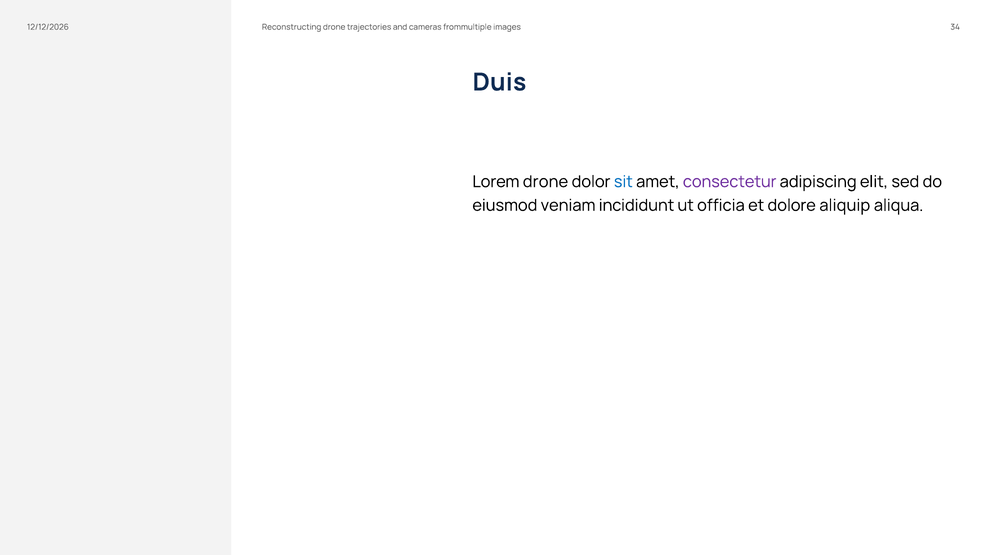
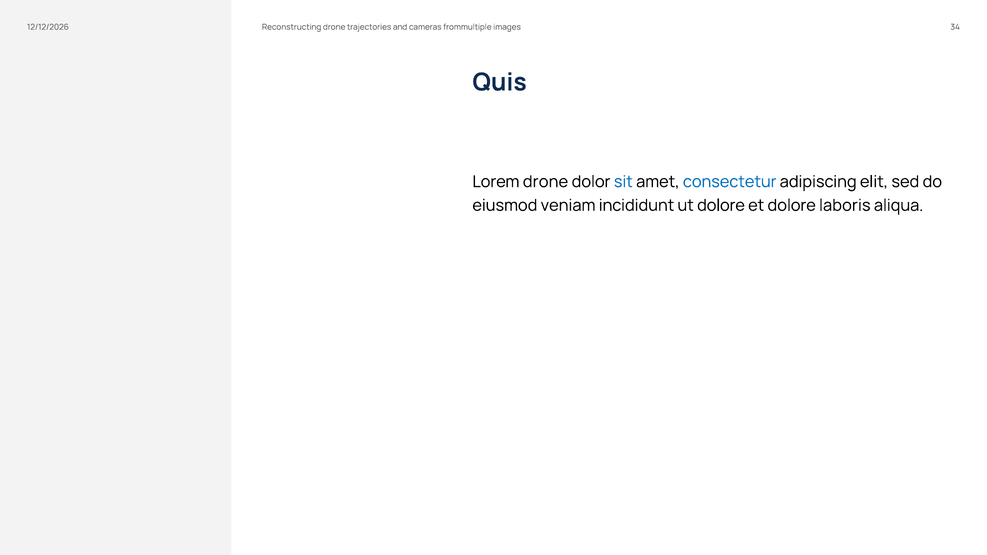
Duis: Duis -> Quis
consectetur colour: purple -> blue
ut officia: officia -> dolore
aliquip: aliquip -> laboris
